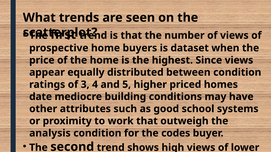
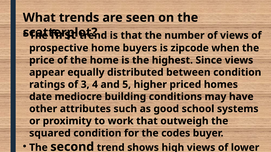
dataset: dataset -> zipcode
analysis: analysis -> squared
